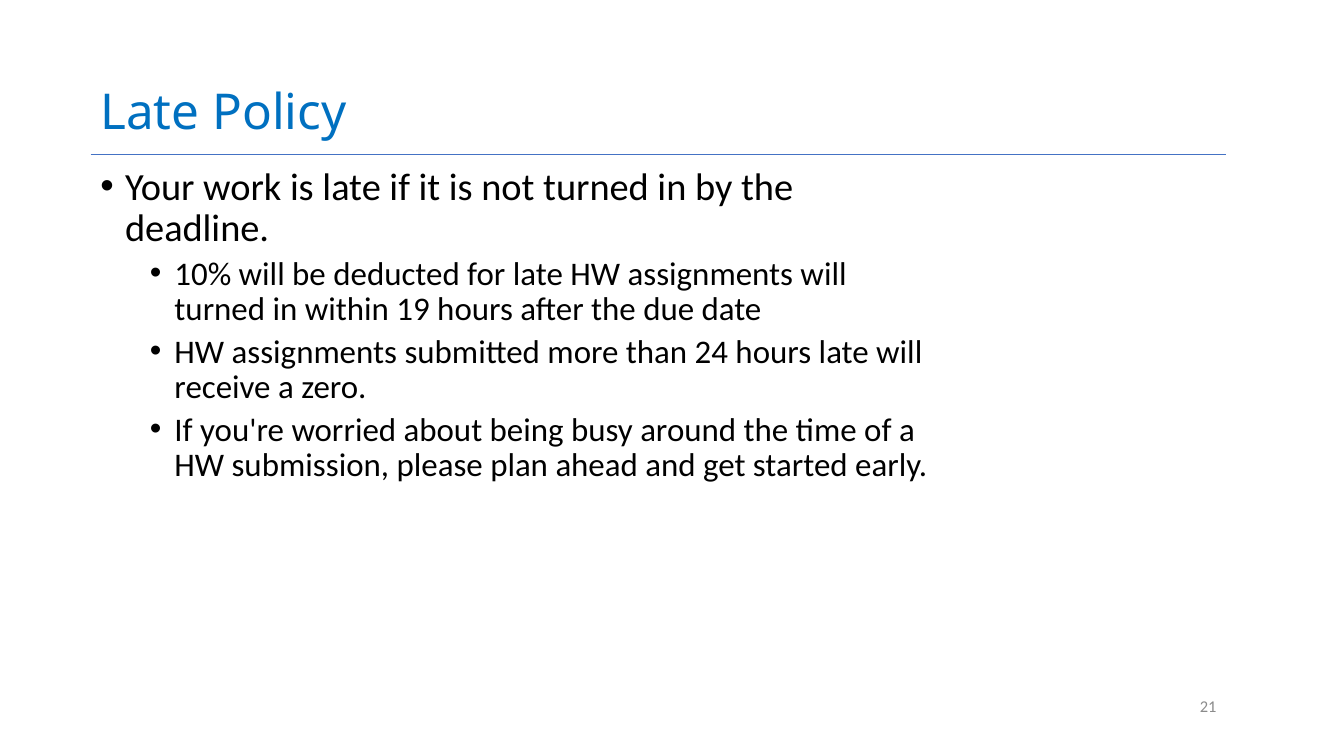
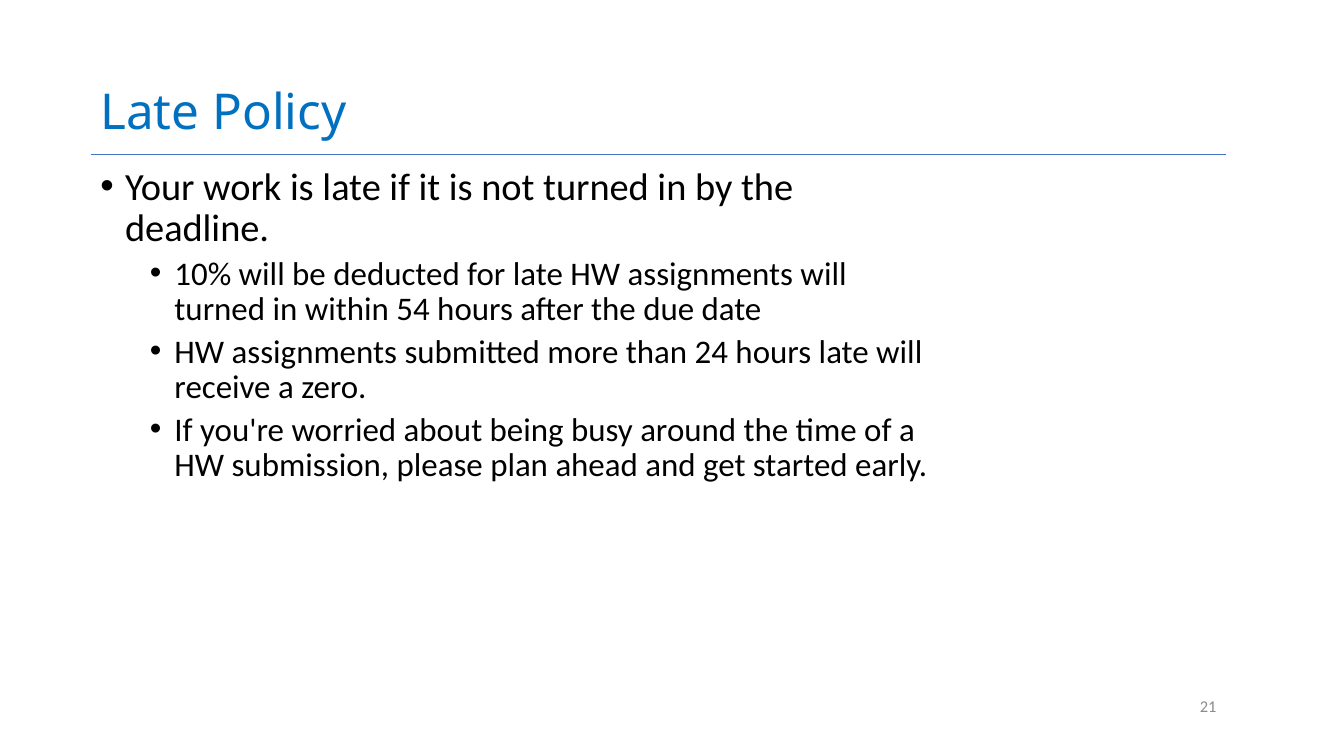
19: 19 -> 54
